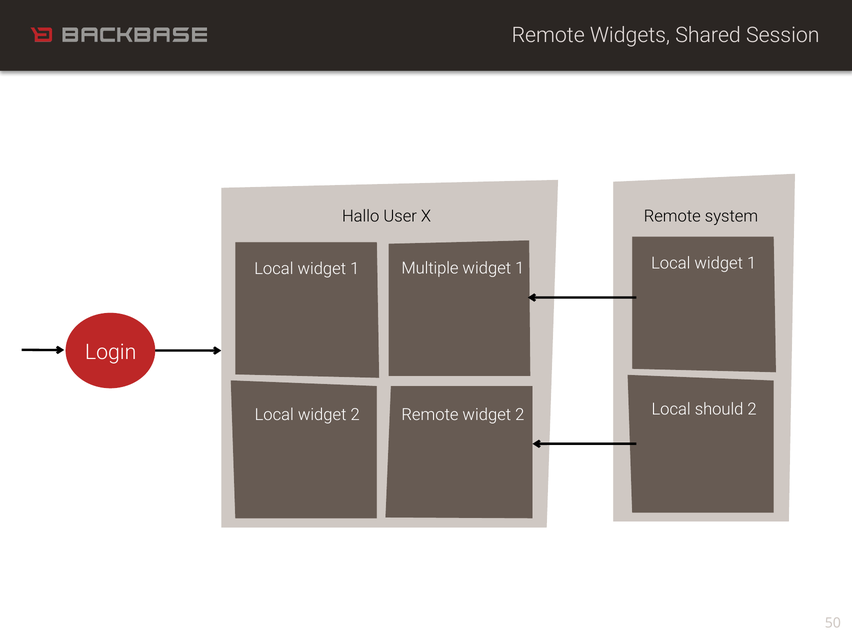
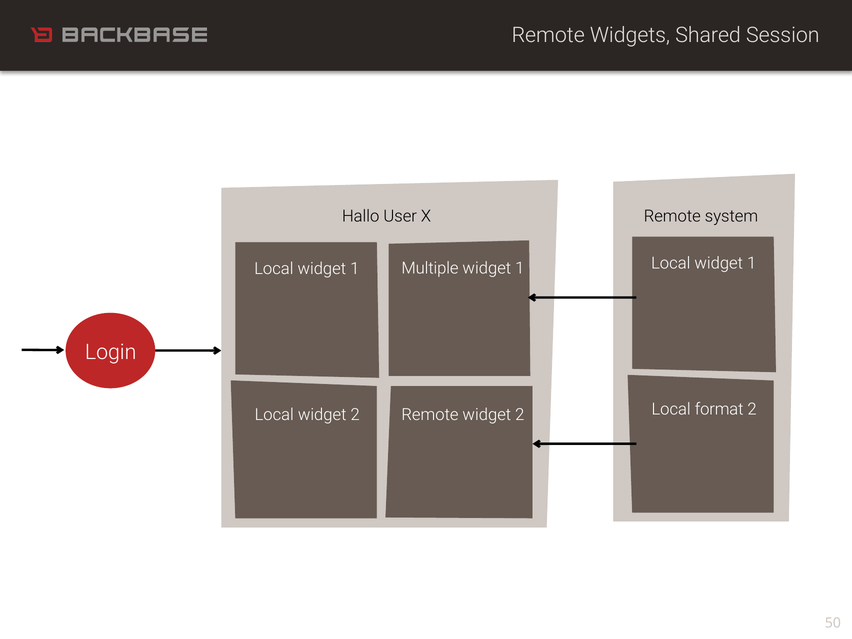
should: should -> format
